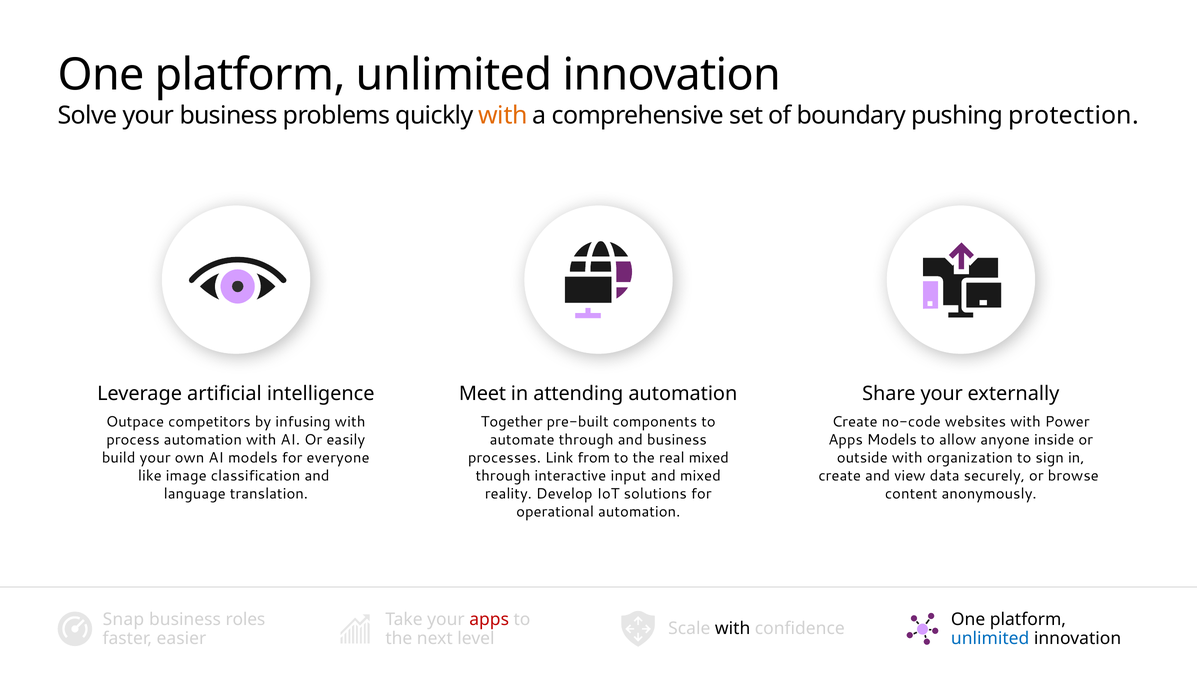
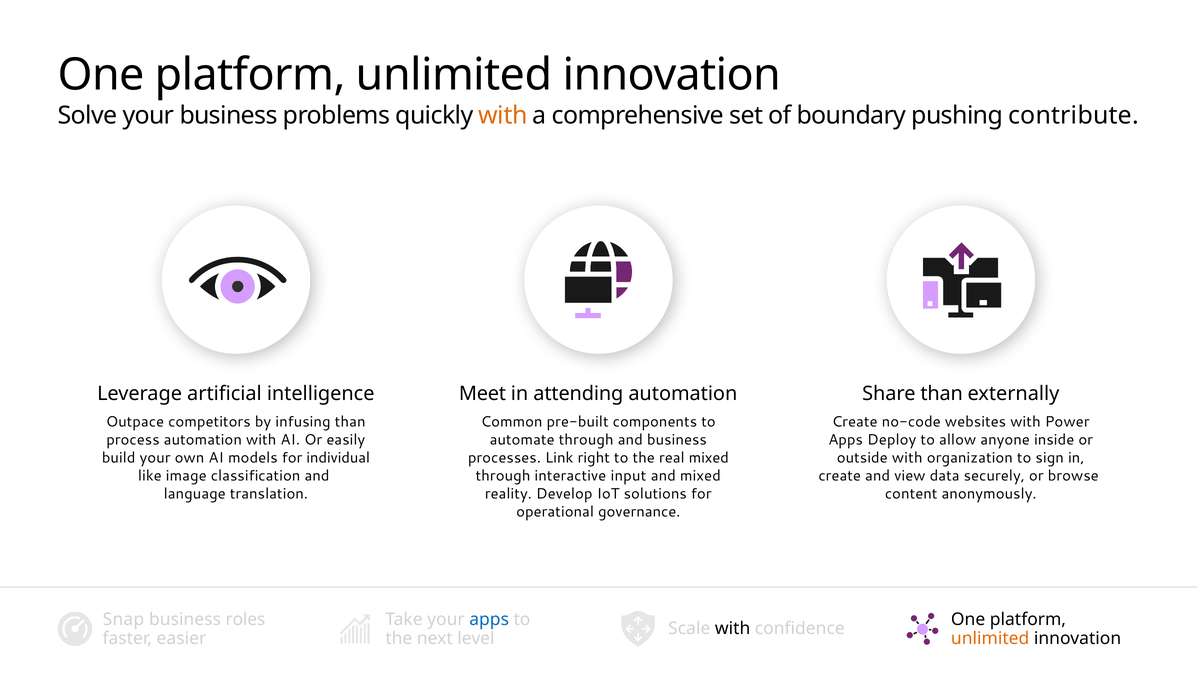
protection: protection -> contribute
Share your: your -> than
infusing with: with -> than
Together: Together -> Common
Apps Models: Models -> Deploy
everyone: everyone -> individual
from: from -> right
operational automation: automation -> governance
apps at (489, 620) colour: red -> blue
unlimited at (990, 639) colour: blue -> orange
